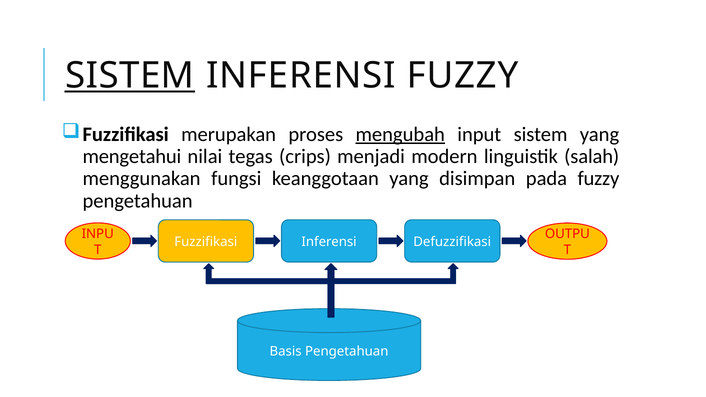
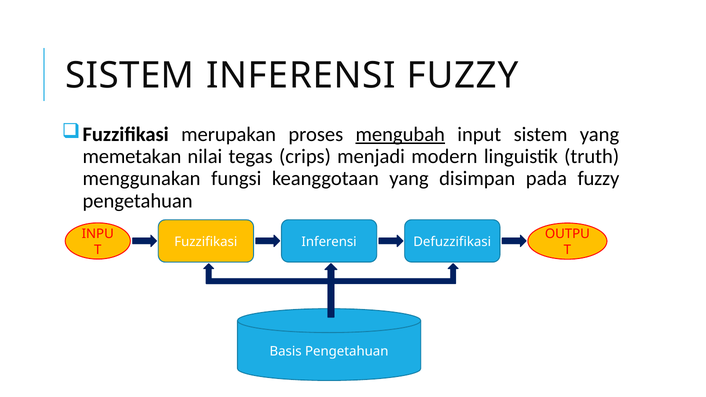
SISTEM at (130, 76) underline: present -> none
mengetahui: mengetahui -> memetakan
salah: salah -> truth
